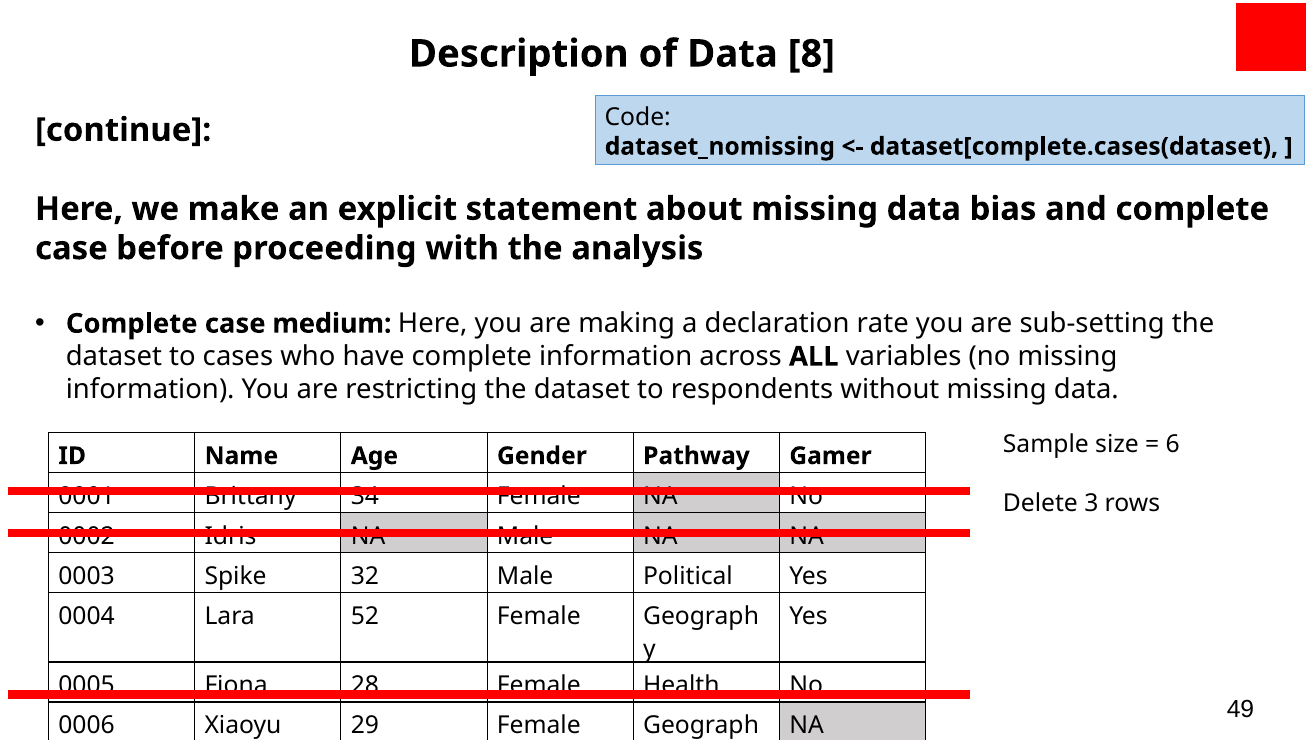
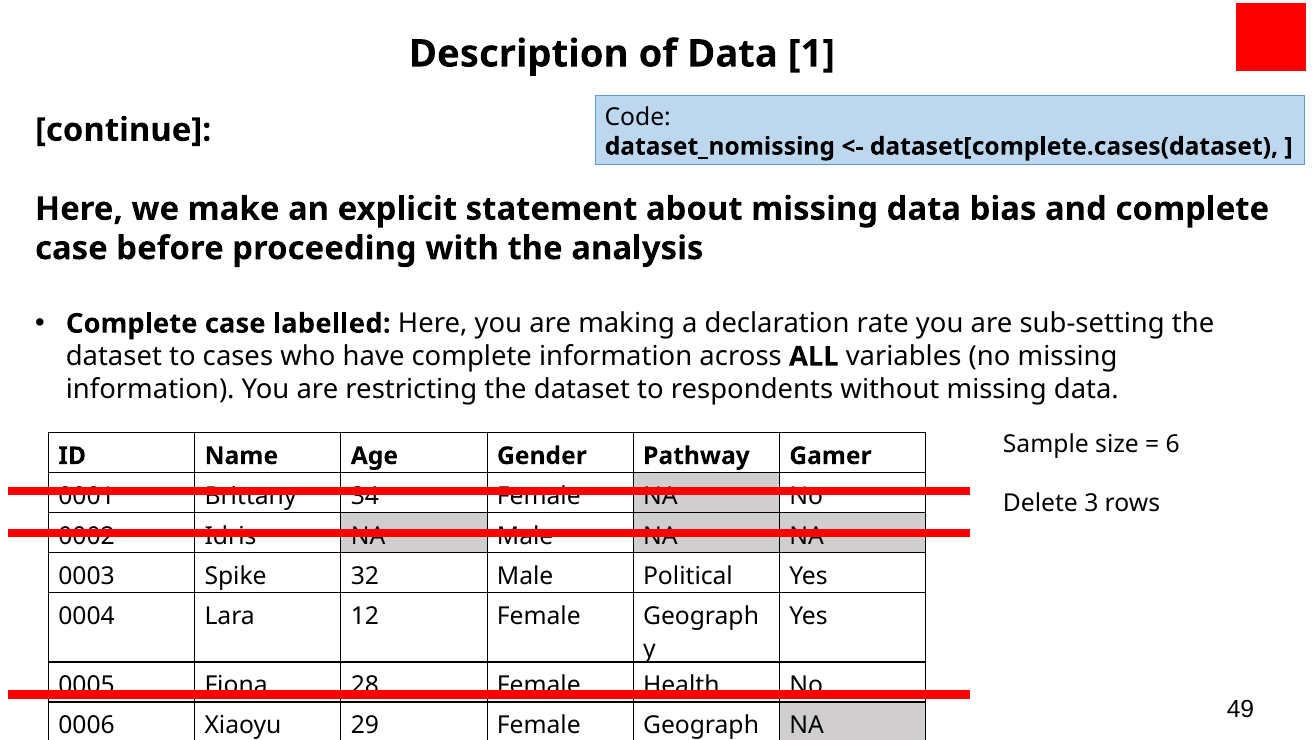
8: 8 -> 1
medium: medium -> labelled
52: 52 -> 12
